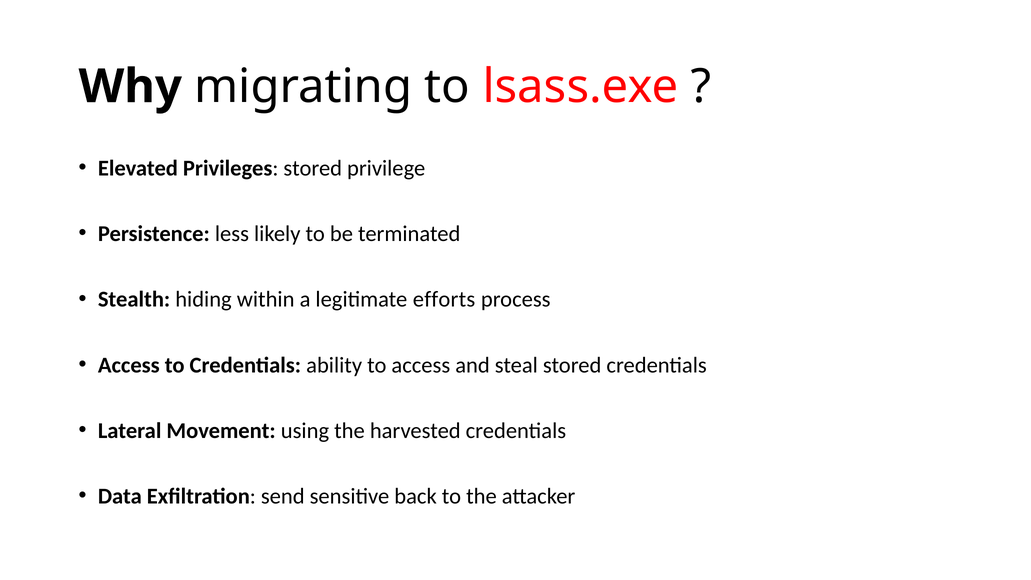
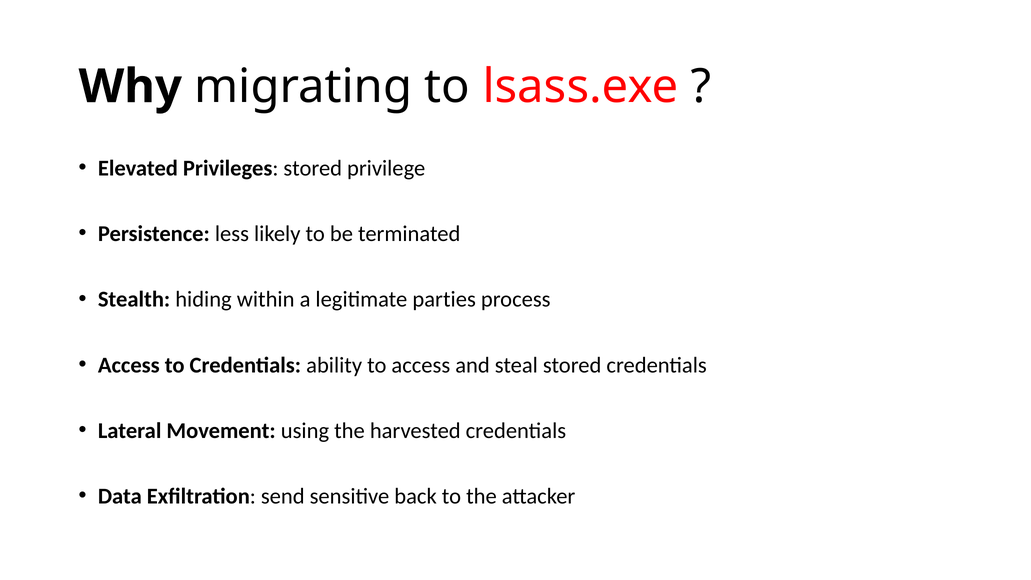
efforts: efforts -> parties
